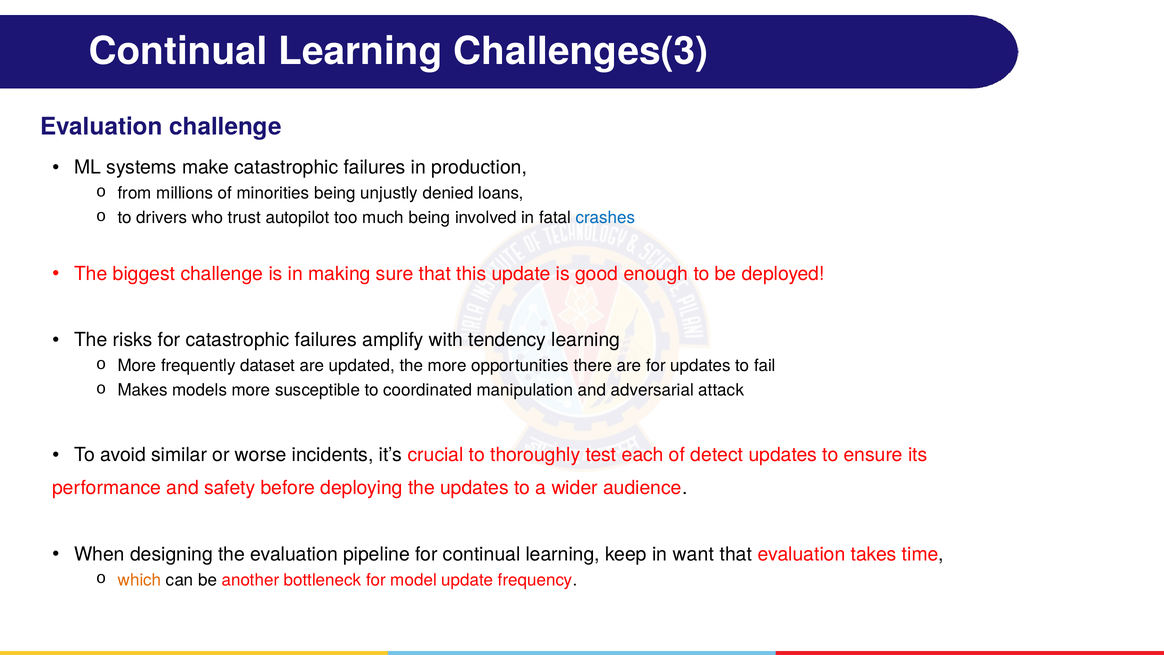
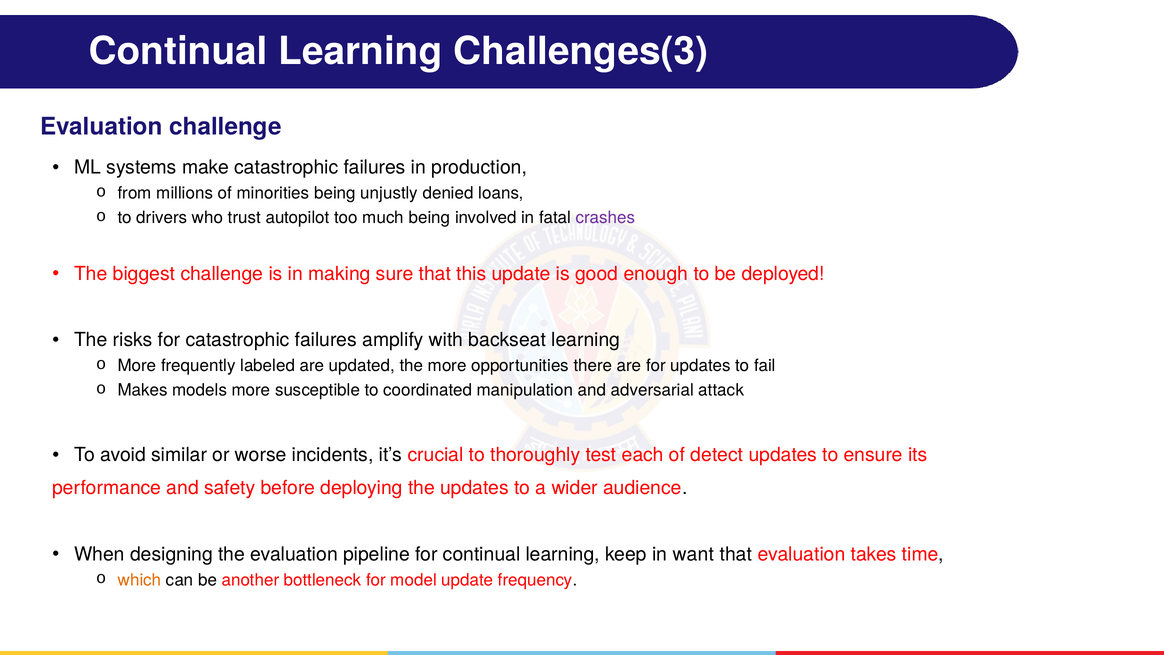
crashes colour: blue -> purple
tendency: tendency -> backseat
dataset: dataset -> labeled
